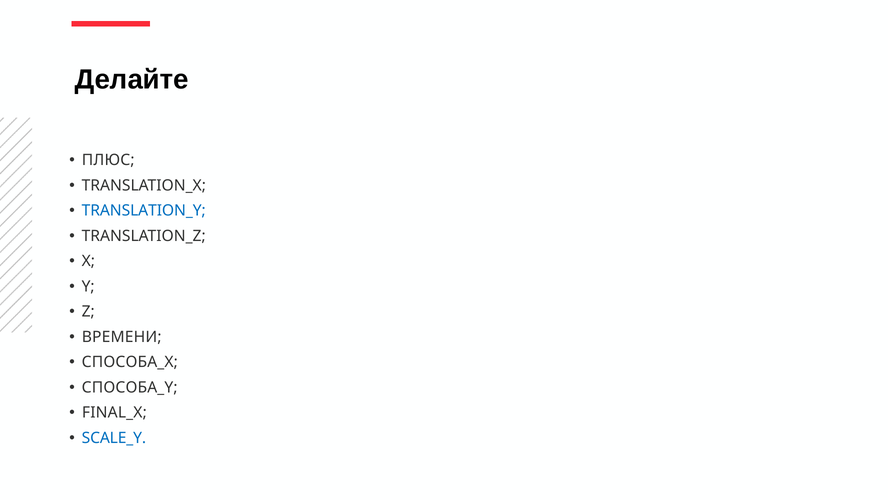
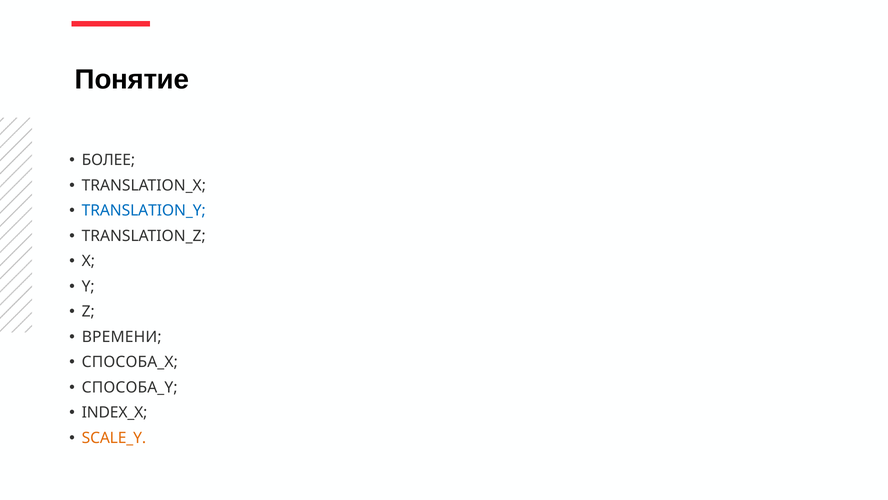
Делайте: Делайте -> Понятие
ПЛЮС: ПЛЮС -> БОЛЕЕ
FINAL_X: FINAL_X -> INDEX_X
SCALE_Y colour: blue -> orange
